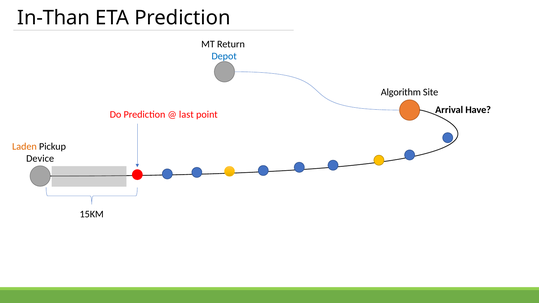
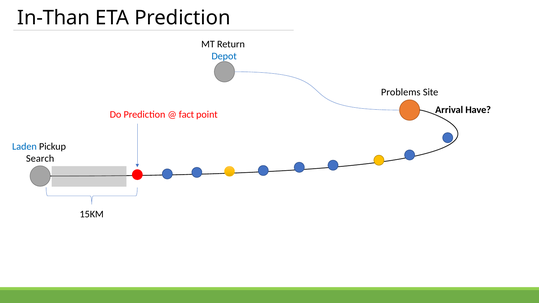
Algorithm: Algorithm -> Problems
last: last -> fact
Laden colour: orange -> blue
Device: Device -> Search
